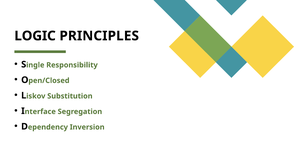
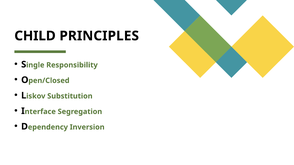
LOGIC: LOGIC -> CHILD
